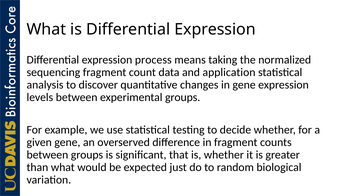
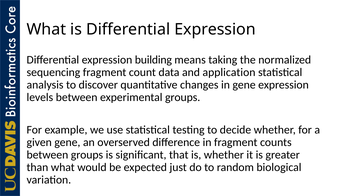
process: process -> building
